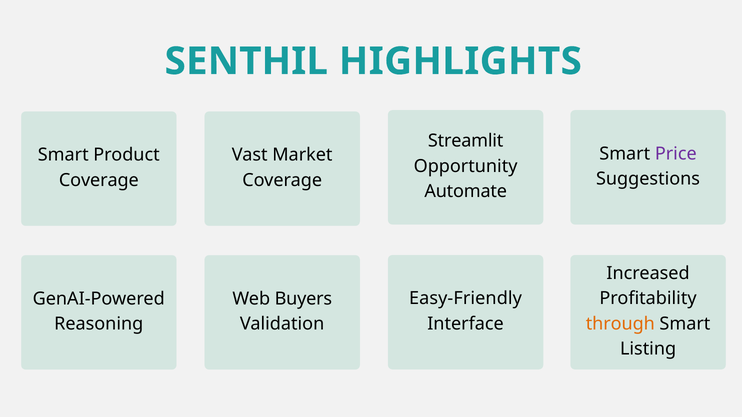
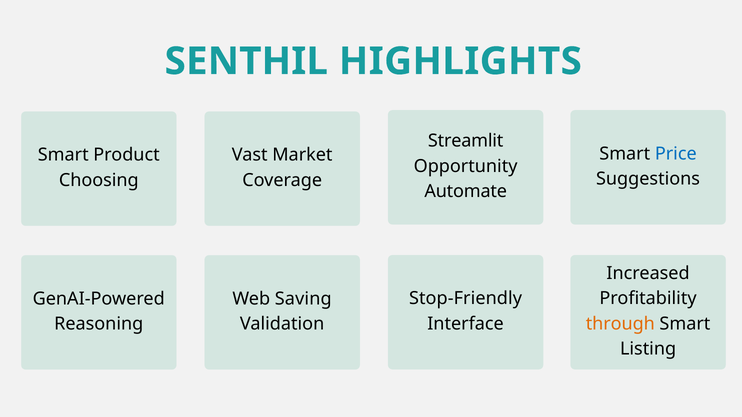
Price colour: purple -> blue
Coverage at (99, 180): Coverage -> Choosing
Easy-Friendly: Easy-Friendly -> Stop-Friendly
Buyers: Buyers -> Saving
